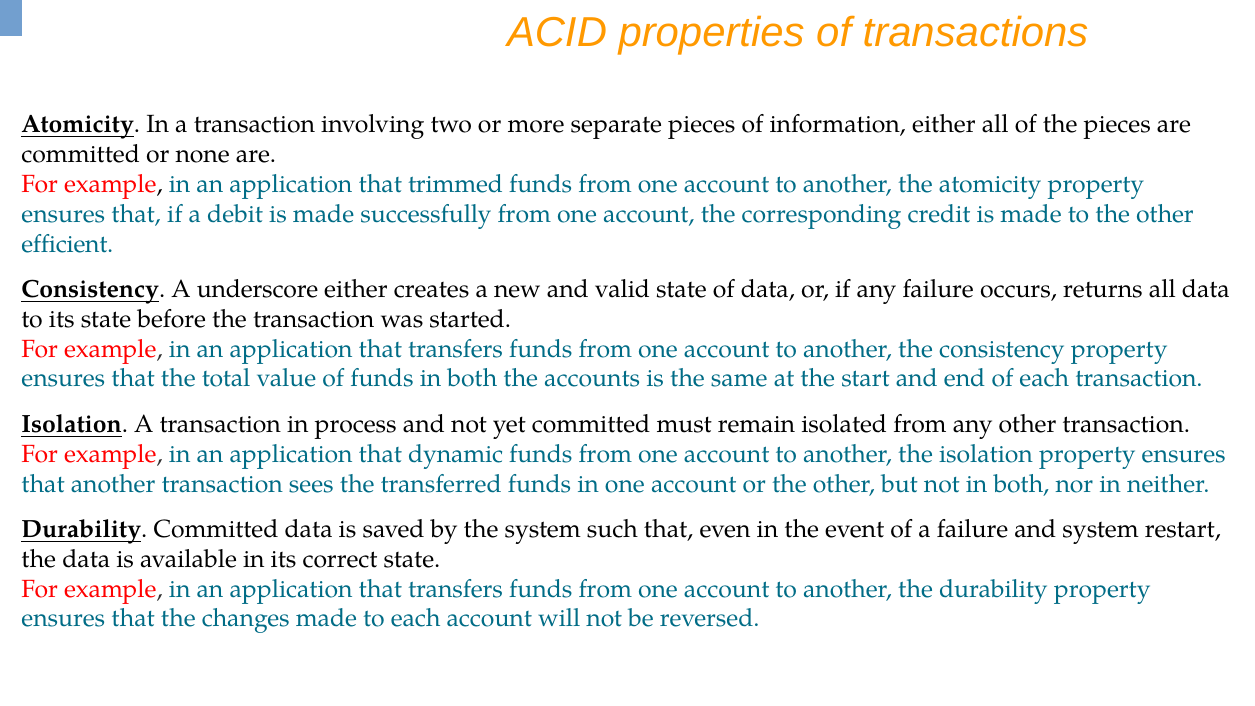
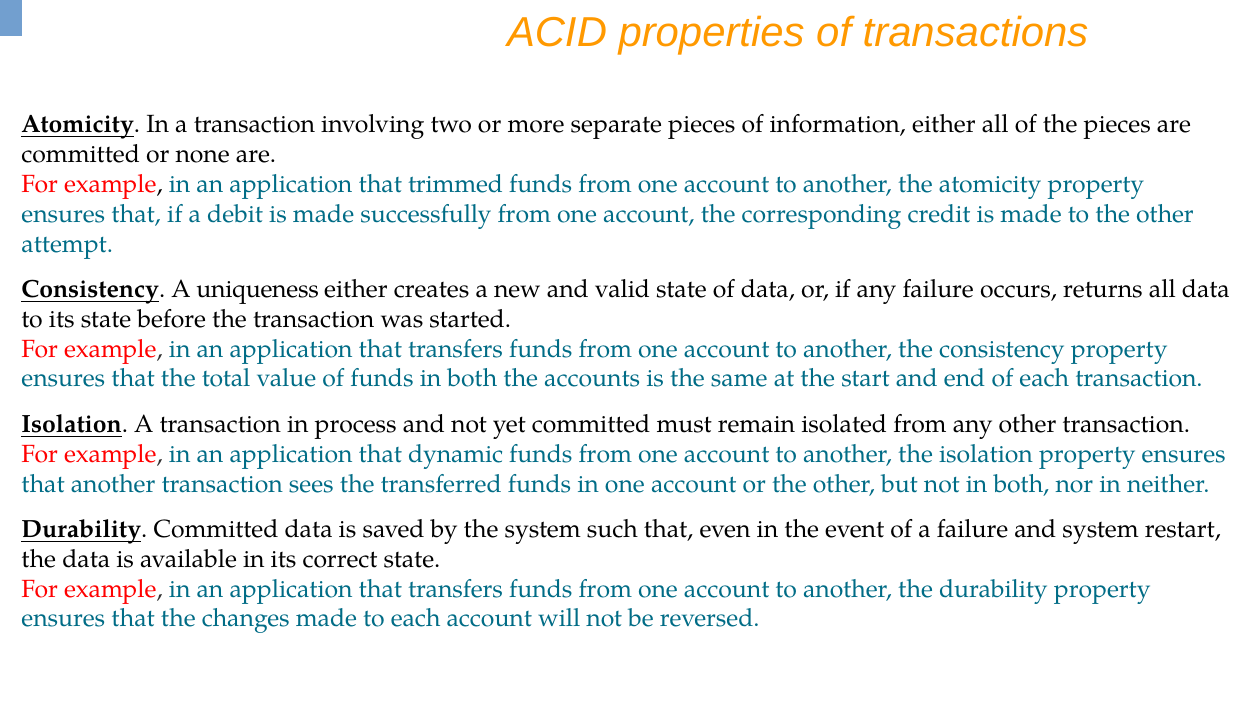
efficient: efficient -> attempt
underscore: underscore -> uniqueness
